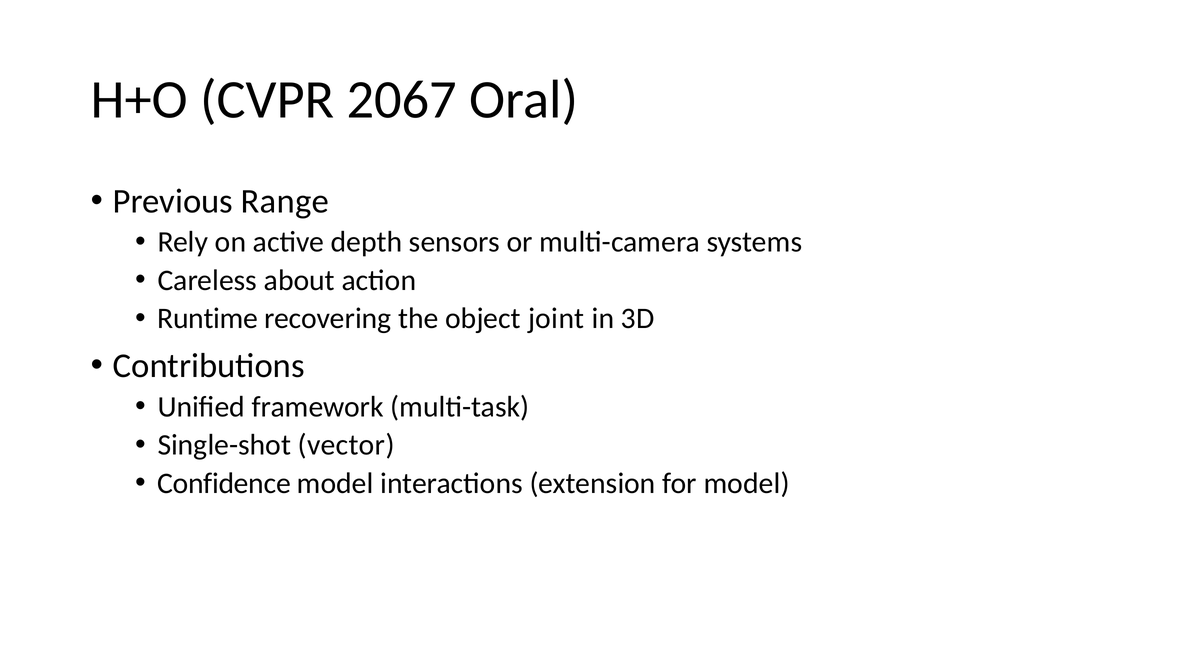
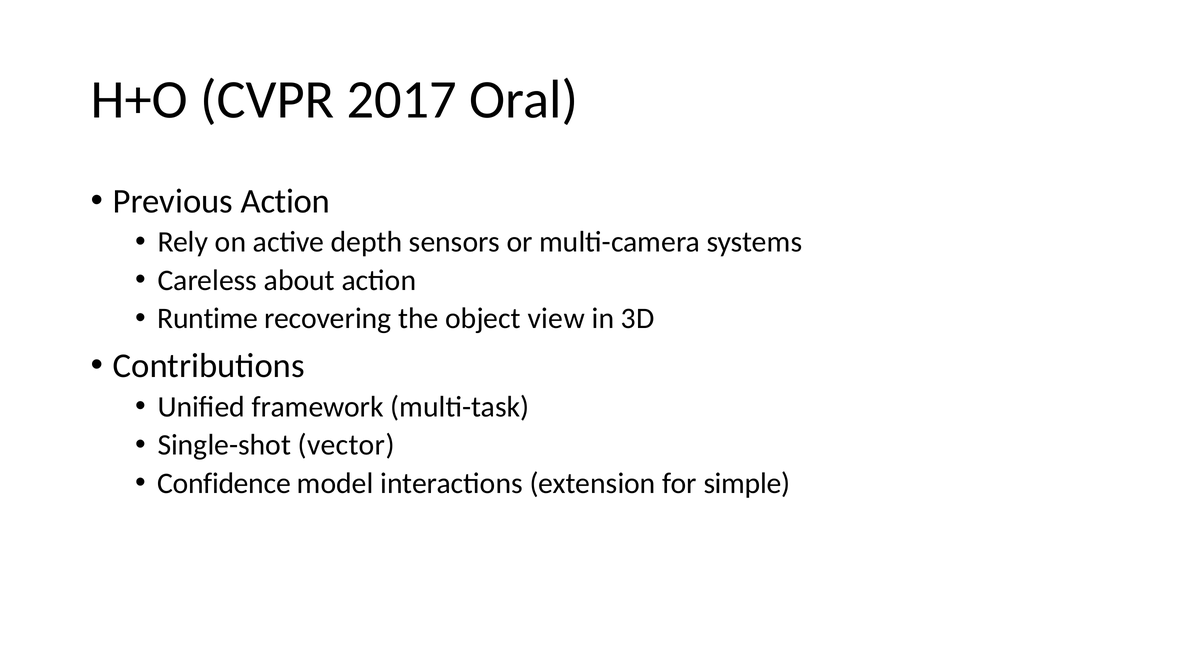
2067: 2067 -> 2017
Previous Range: Range -> Action
joint: joint -> view
for model: model -> simple
